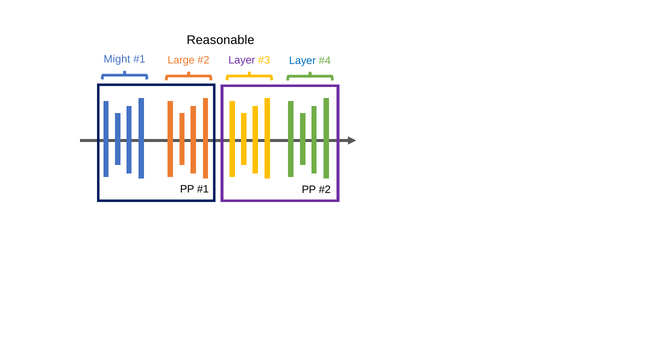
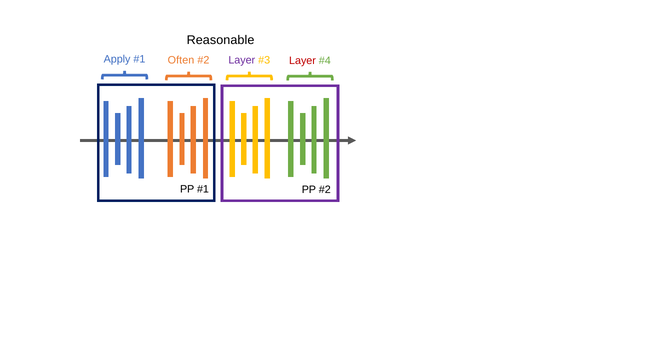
Might: Might -> Apply
Large: Large -> Often
Layer at (302, 60) colour: blue -> red
